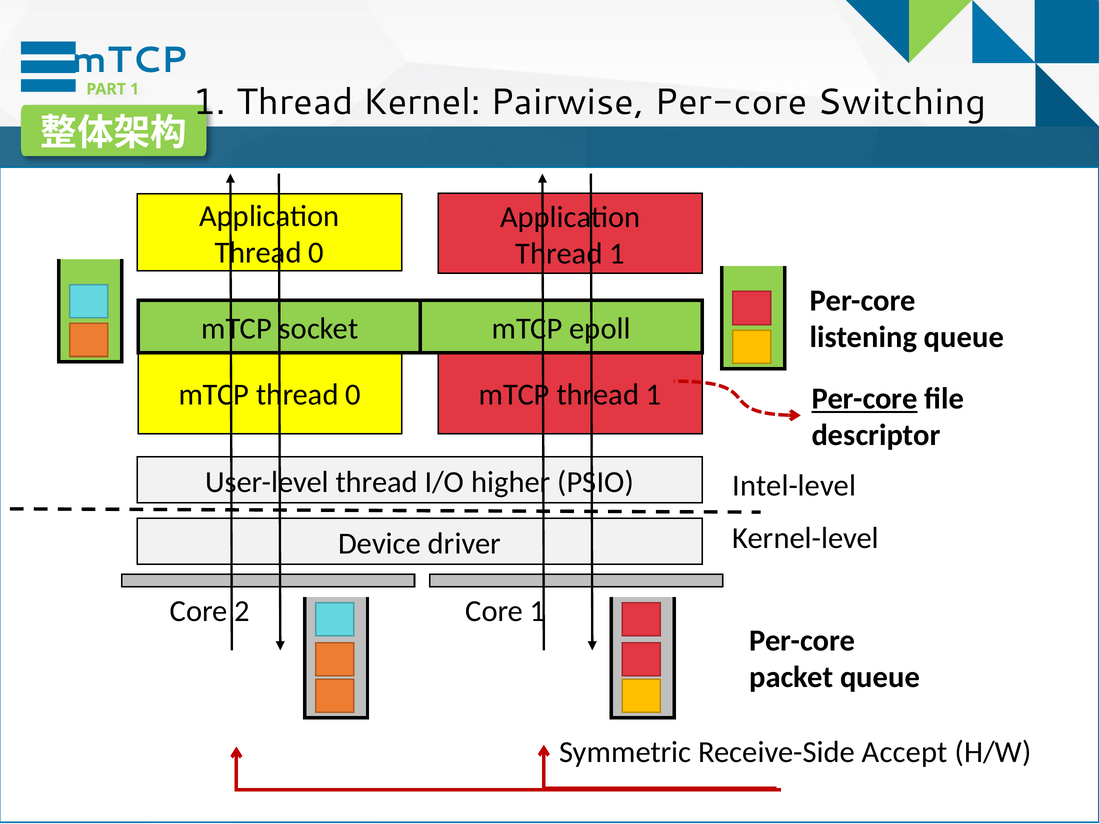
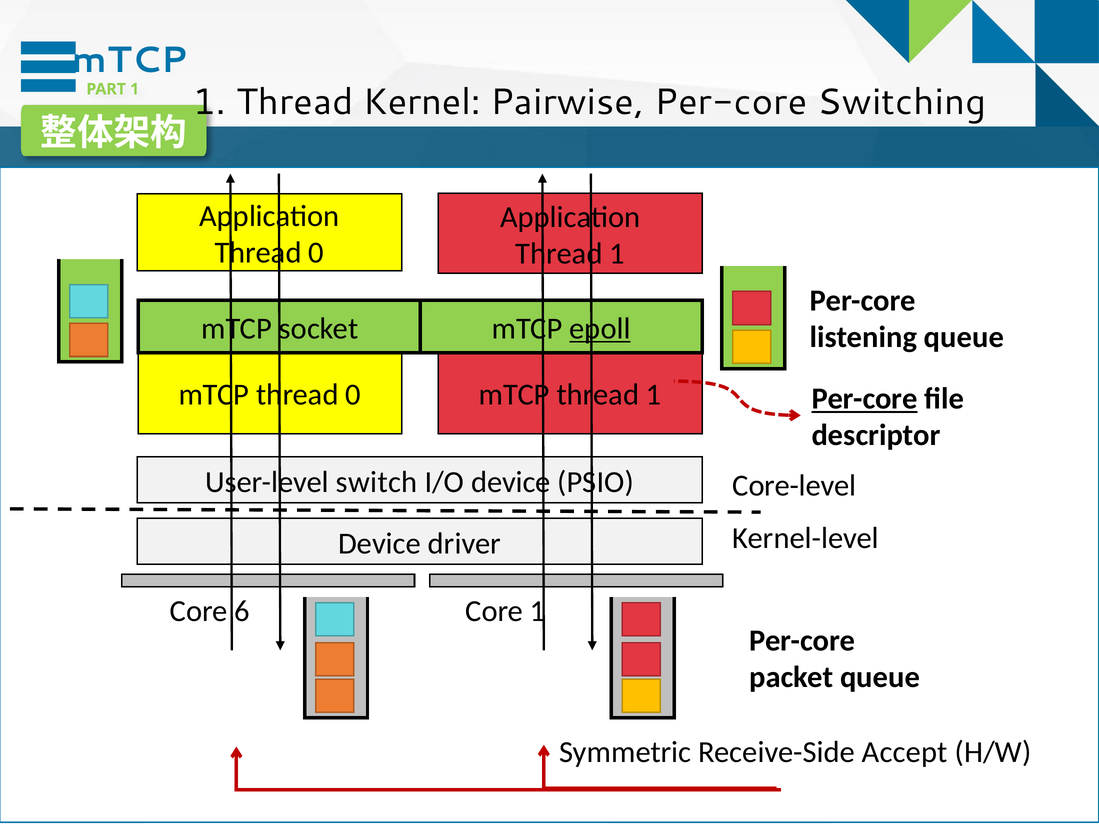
epoll underline: none -> present
User-level thread: thread -> switch
I/O higher: higher -> device
Intel-level: Intel-level -> Core-level
2: 2 -> 6
